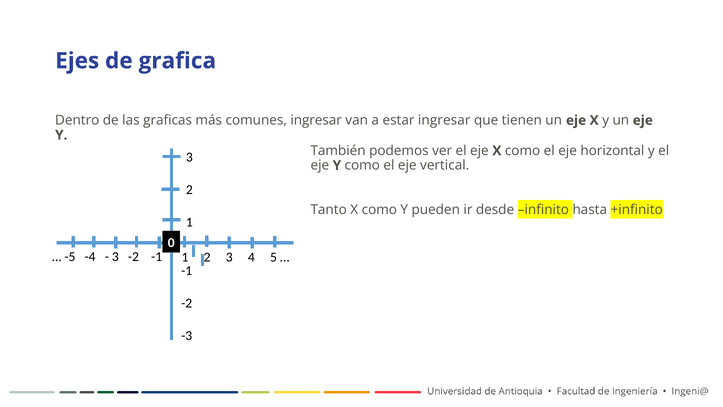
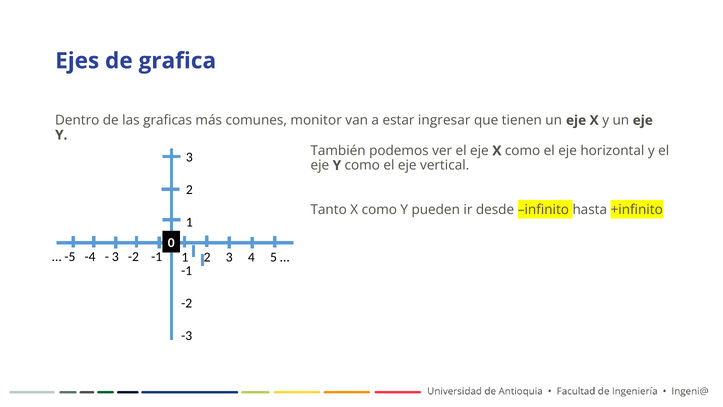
comunes ingresar: ingresar -> monitor
